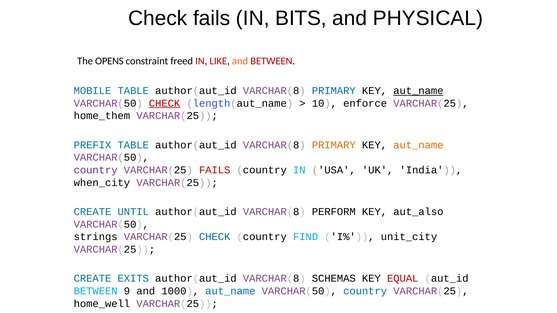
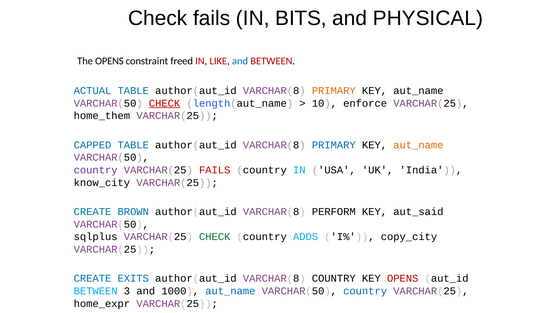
and at (240, 61) colour: orange -> blue
MOBILE: MOBILE -> ACTUAL
PRIMARY at (334, 91) colour: blue -> orange
aut_name at (418, 91) underline: present -> none
PREFIX: PREFIX -> CAPPED
PRIMARY at (334, 145) colour: orange -> blue
when_city: when_city -> know_city
UNTIL: UNTIL -> BROWN
aut_also: aut_also -> aut_said
strings: strings -> sqlplus
CHECK at (215, 237) colour: blue -> green
FIND: FIND -> ADDS
unit_city: unit_city -> copy_city
VARCHAR(8 SCHEMAS: SCHEMAS -> COUNTRY
KEY EQUAL: EQUAL -> OPENS
9: 9 -> 3
home_well: home_well -> home_expr
